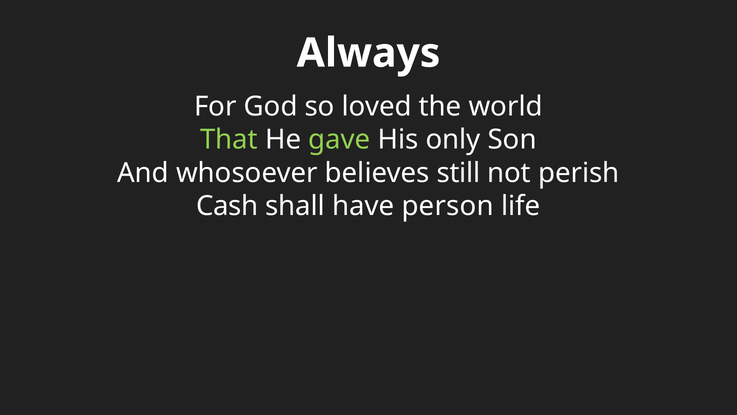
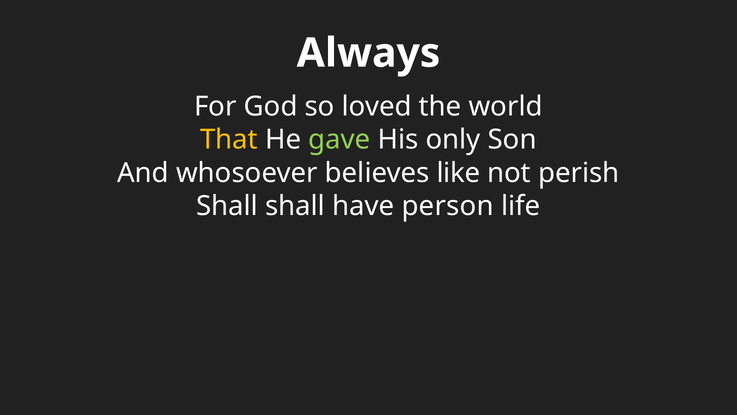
That colour: light green -> yellow
still: still -> like
Cash at (227, 206): Cash -> Shall
